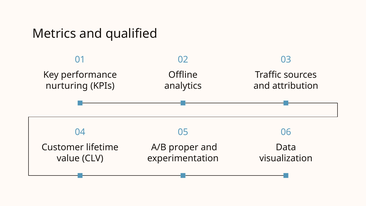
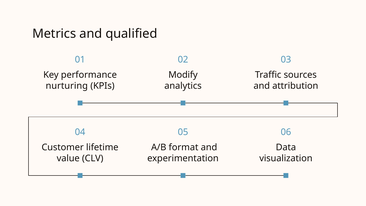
Offline: Offline -> Modify
proper: proper -> format
